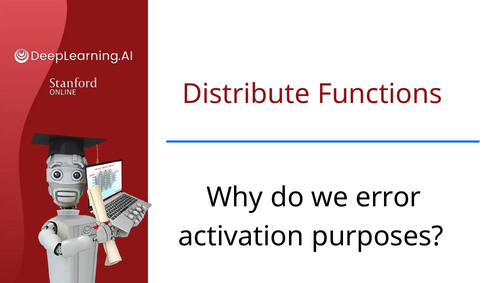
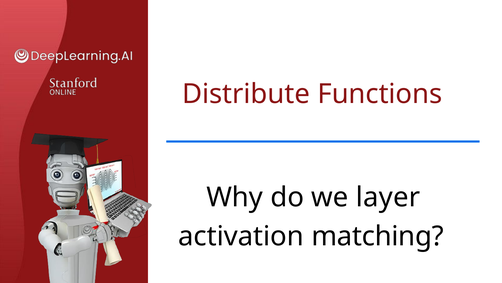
error: error -> layer
purposes: purposes -> matching
